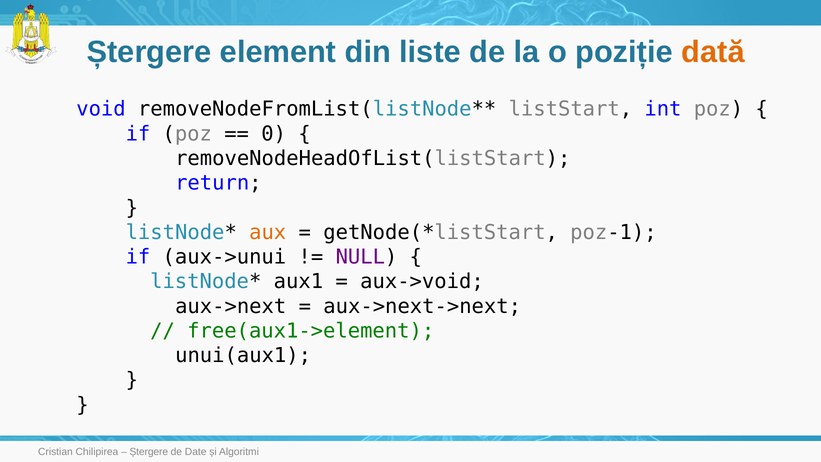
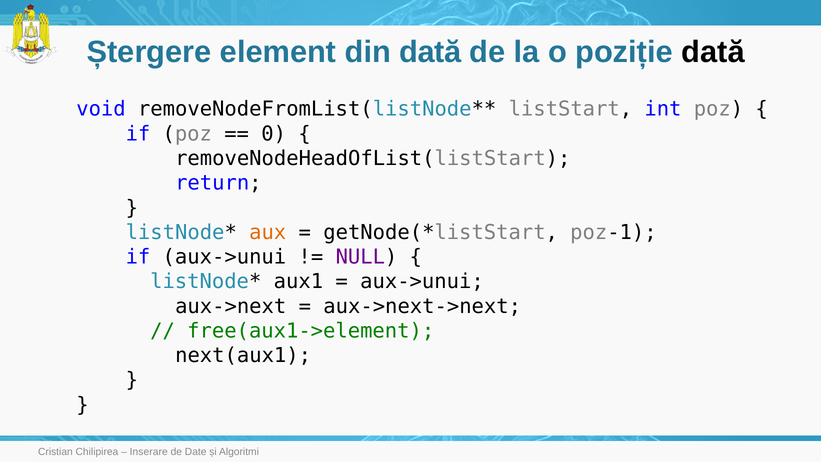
din liste: liste -> dată
dată at (713, 52) colour: orange -> black
aux->void at (422, 282): aux->void -> aux->unui
unui(aux1: unui(aux1 -> next(aux1
Ștergere at (149, 452): Ștergere -> Inserare
